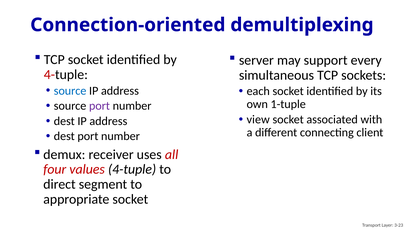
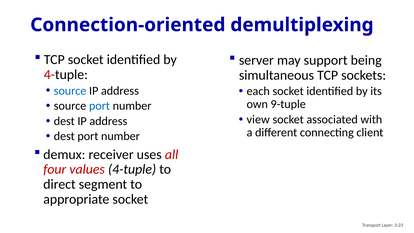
every: every -> being
1-tuple: 1-tuple -> 9-tuple
port at (99, 106) colour: purple -> blue
